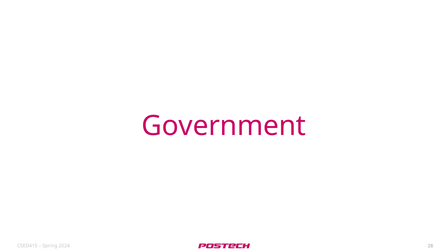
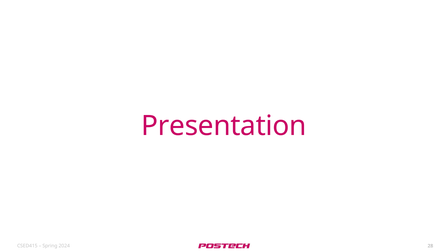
Government: Government -> Presentation
